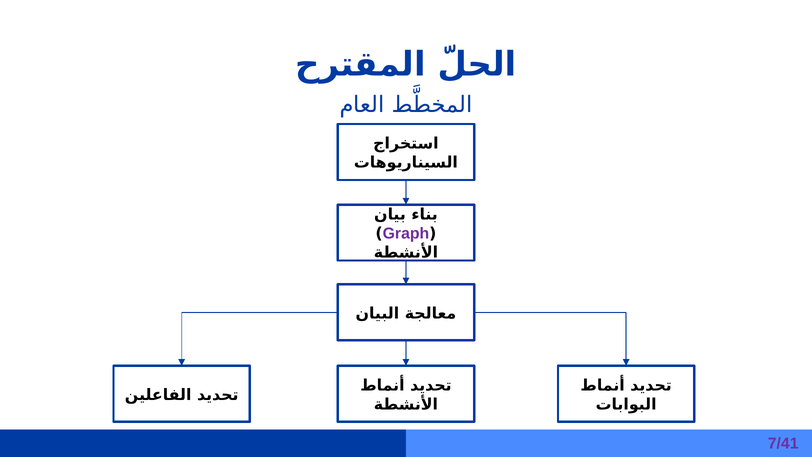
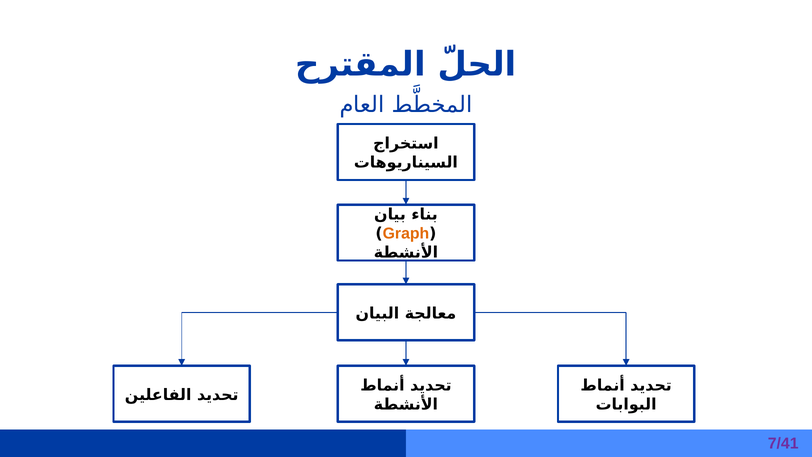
Graph colour: purple -> orange
